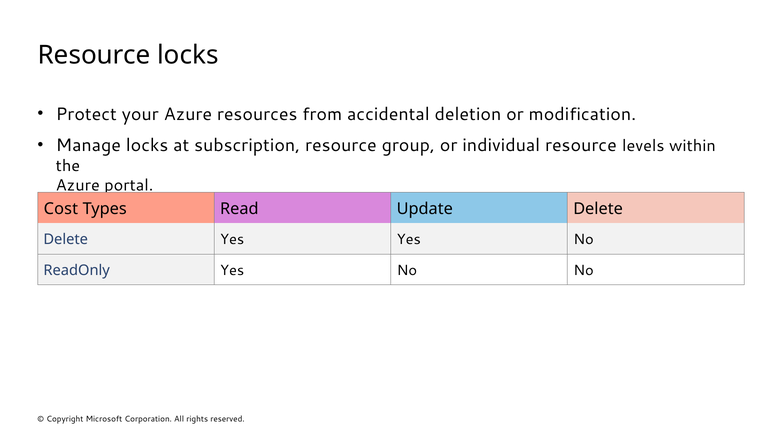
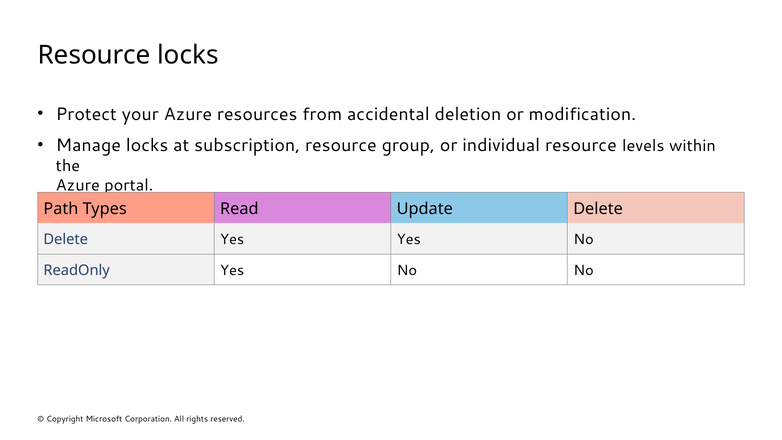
Cost: Cost -> Path
